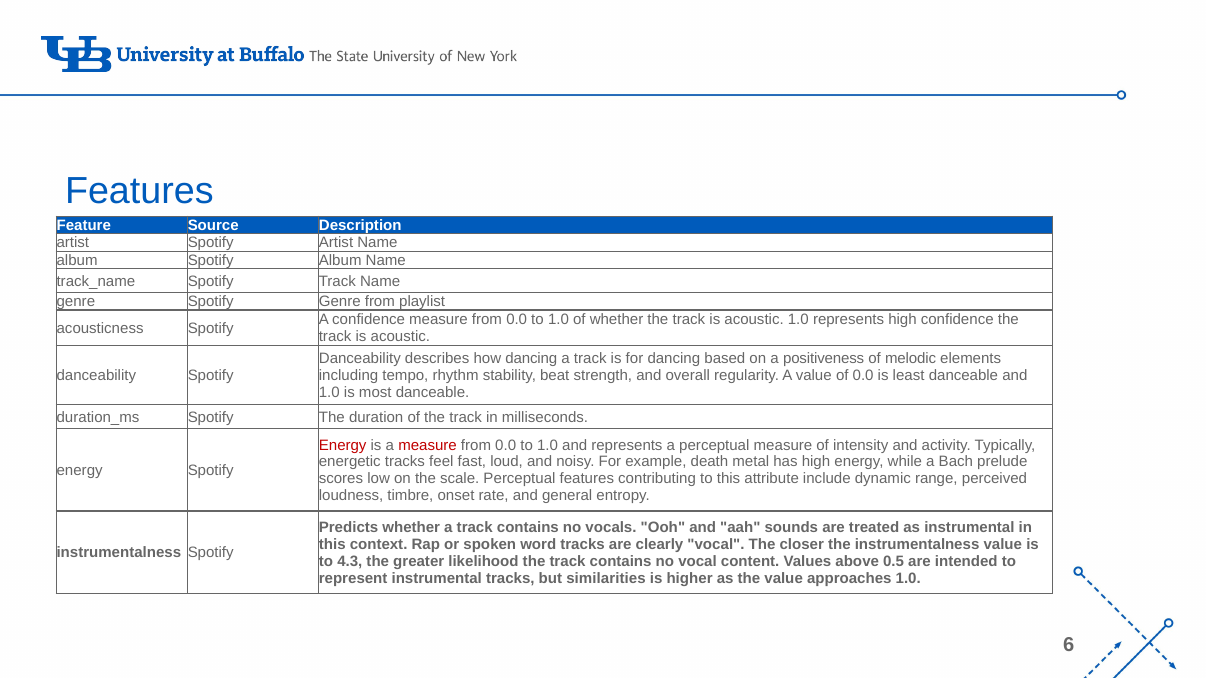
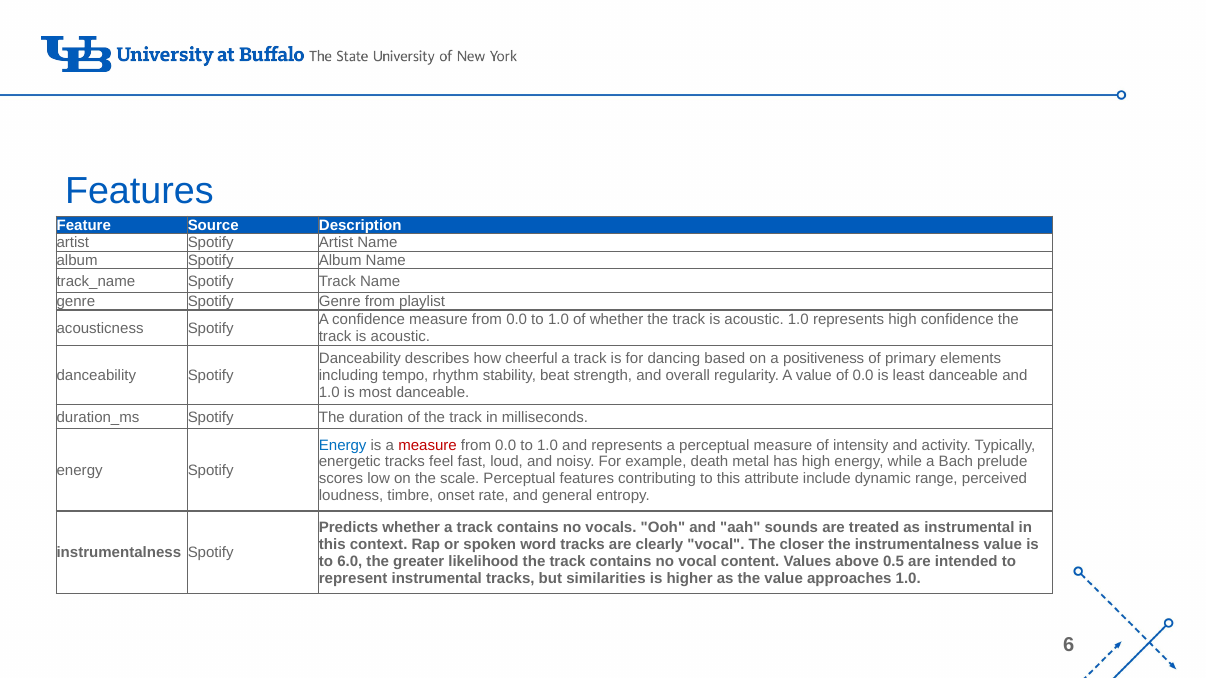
how dancing: dancing -> cheerful
melodic: melodic -> primary
Energy at (343, 445) colour: red -> blue
4.3: 4.3 -> 6.0
